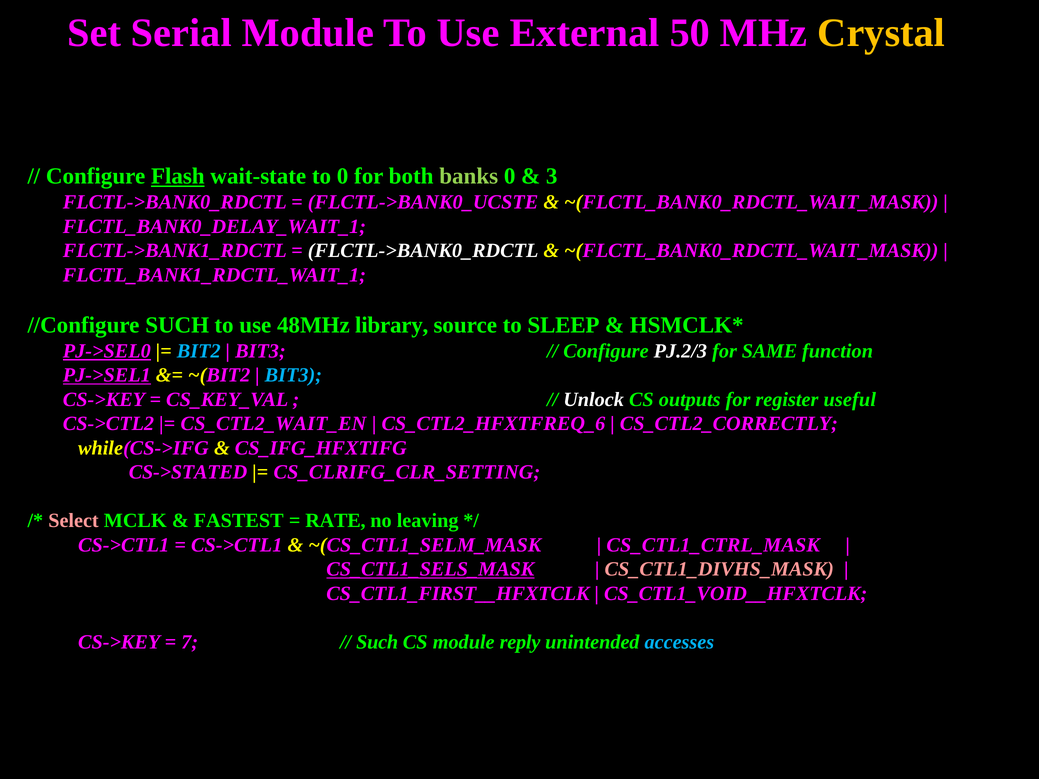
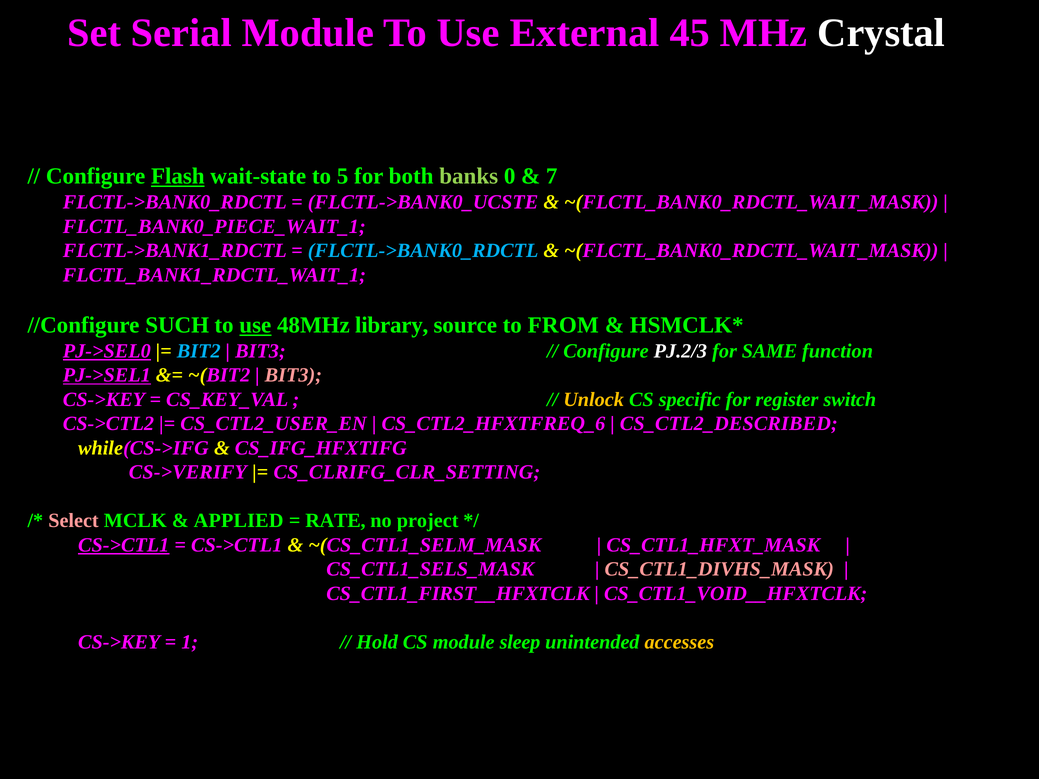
50: 50 -> 45
Crystal colour: yellow -> white
to 0: 0 -> 5
3: 3 -> 7
FLCTL_BANK0_DELAY_WAIT_1: FLCTL_BANK0_DELAY_WAIT_1 -> FLCTL_BANK0_PIECE_WAIT_1
FLCTL->BANK0_RDCTL at (423, 251) colour: white -> light blue
use at (255, 325) underline: none -> present
SLEEP: SLEEP -> FROM
BIT3 at (293, 375) colour: light blue -> pink
Unlock colour: white -> yellow
outputs: outputs -> specific
useful: useful -> switch
CS_CTL2_WAIT_EN: CS_CTL2_WAIT_EN -> CS_CTL2_USER_EN
CS_CTL2_CORRECTLY: CS_CTL2_CORRECTLY -> CS_CTL2_DESCRIBED
CS->STATED: CS->STATED -> CS->VERIFY
FASTEST: FASTEST -> APPLIED
leaving: leaving -> project
CS->CTL1 at (124, 545) underline: none -> present
CS_CTL1_CTRL_MASK: CS_CTL1_CTRL_MASK -> CS_CTL1_HFXT_MASK
CS_CTL1_SELS_MASK underline: present -> none
7: 7 -> 1
Such at (377, 642): Such -> Hold
reply: reply -> sleep
accesses colour: light blue -> yellow
